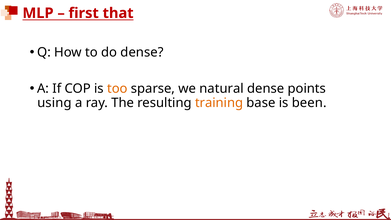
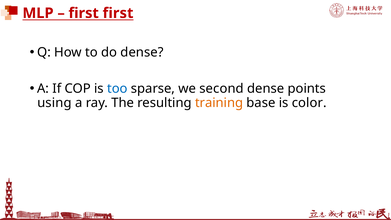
first that: that -> first
too colour: orange -> blue
natural: natural -> second
been: been -> color
